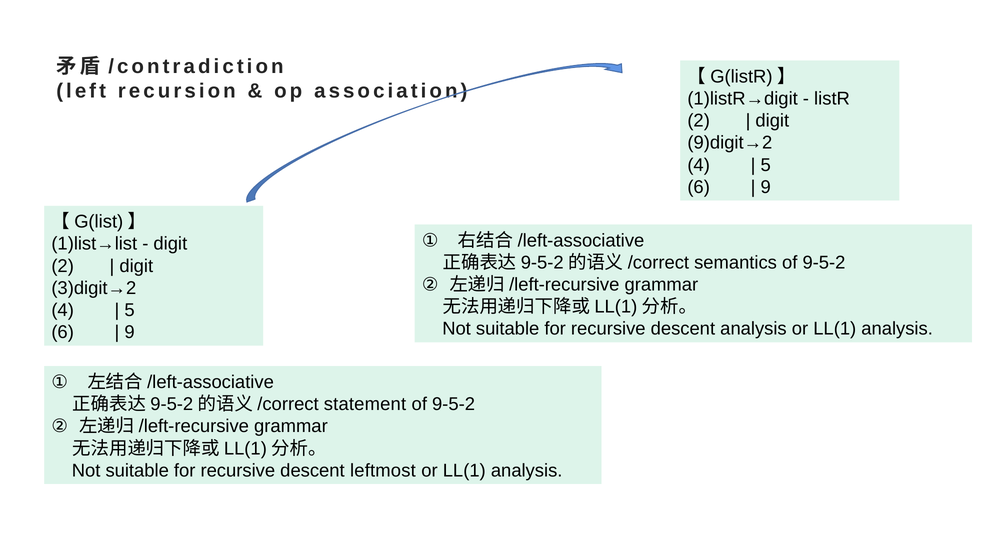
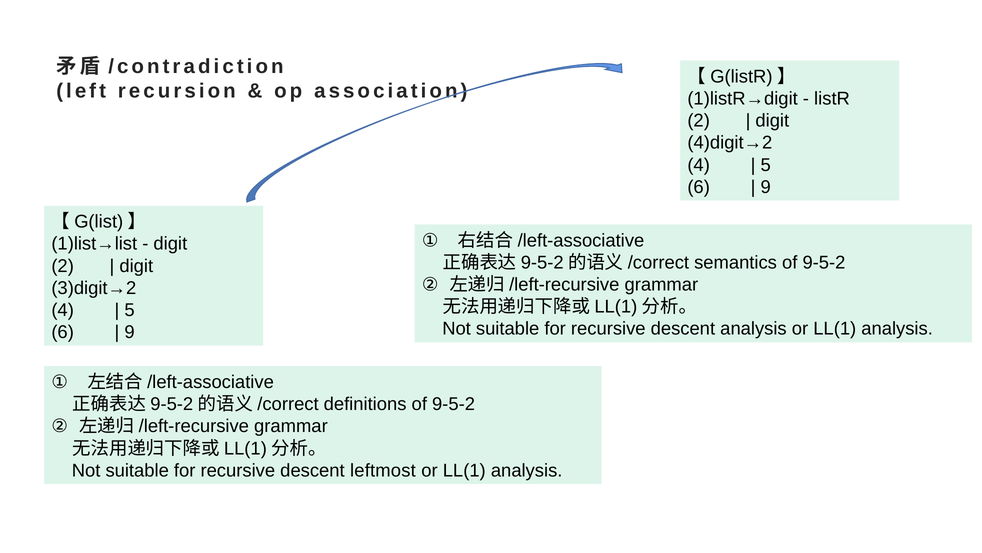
9)digit→2: 9)digit→2 -> 4)digit→2
statement: statement -> definitions
